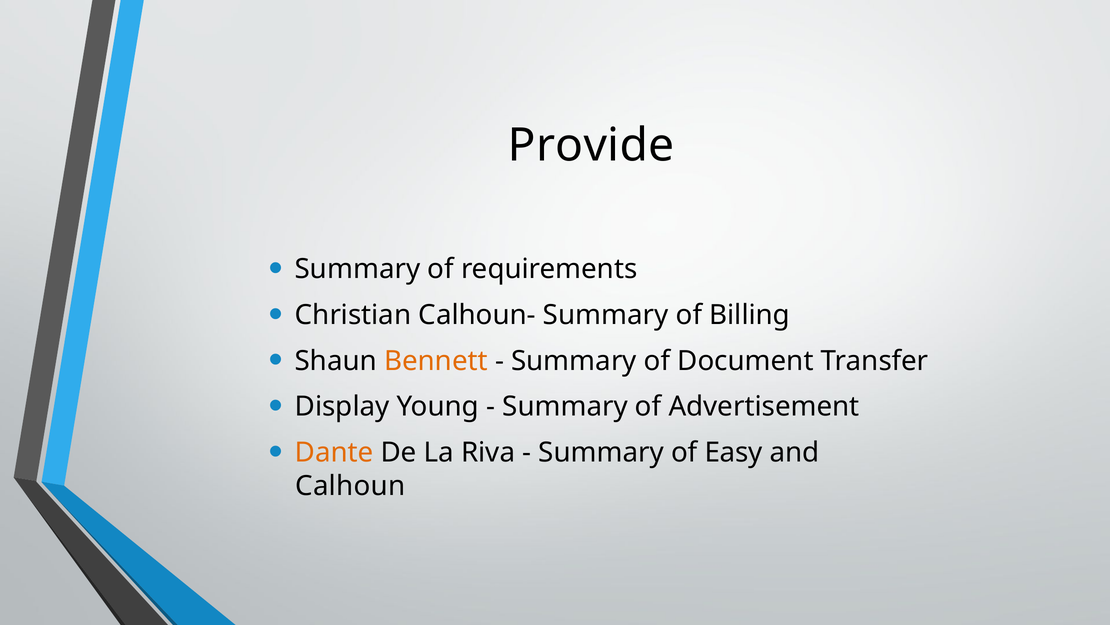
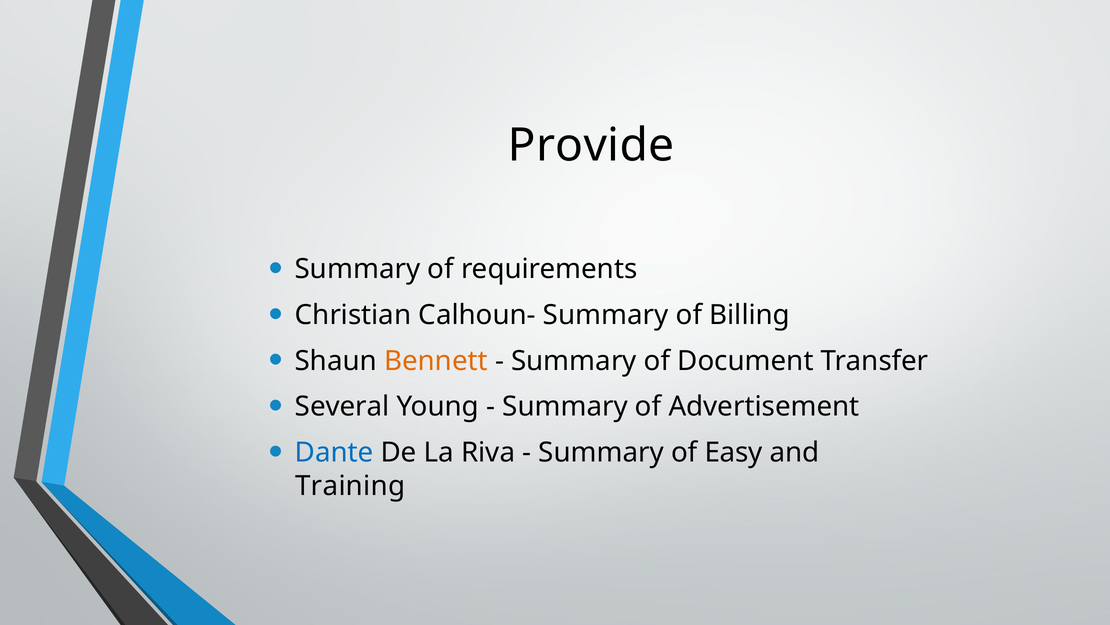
Display: Display -> Several
Dante colour: orange -> blue
Calhoun: Calhoun -> Training
